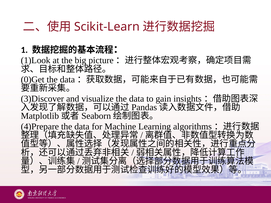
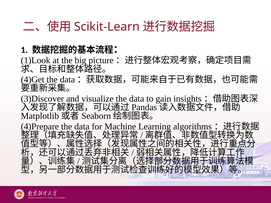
0)Get: 0)Get -> 4)Get
